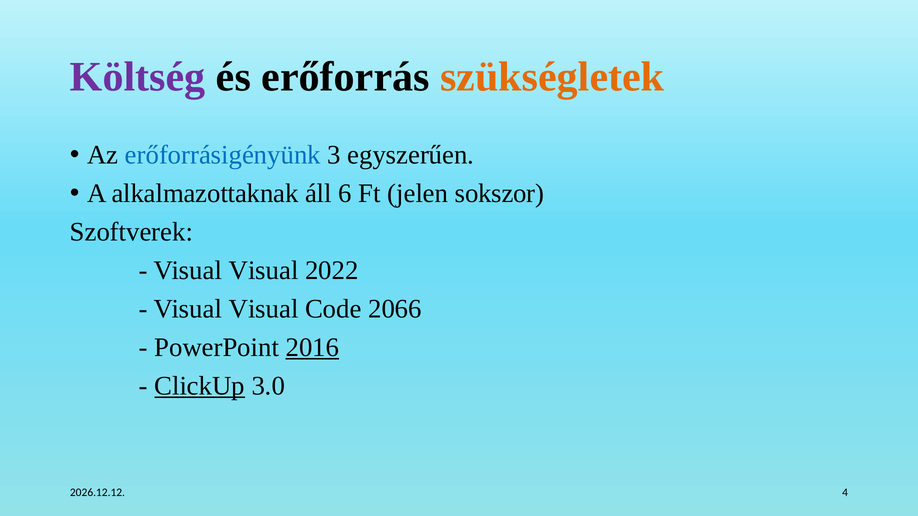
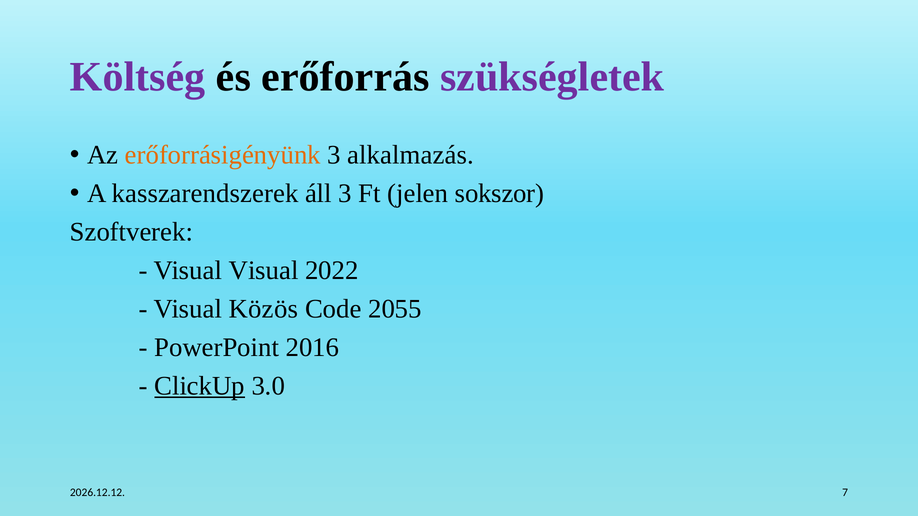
szükségletek colour: orange -> purple
erőforrásigényünk colour: blue -> orange
egyszerűen: egyszerűen -> alkalmazás
alkalmazottaknak: alkalmazottaknak -> kasszarendszerek
áll 6: 6 -> 3
Visual at (264, 309): Visual -> Közös
2066: 2066 -> 2055
2016 underline: present -> none
4: 4 -> 7
